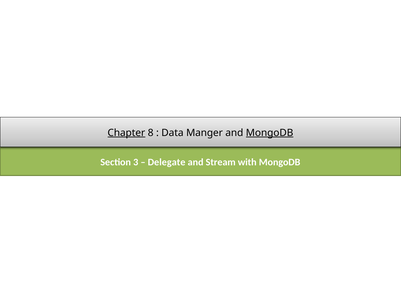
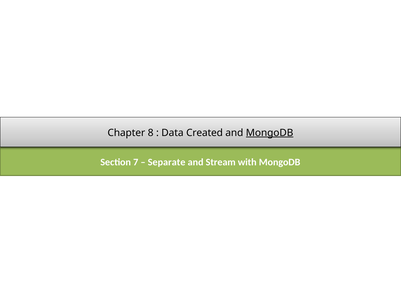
Chapter underline: present -> none
Manger: Manger -> Created
3: 3 -> 7
Delegate: Delegate -> Separate
